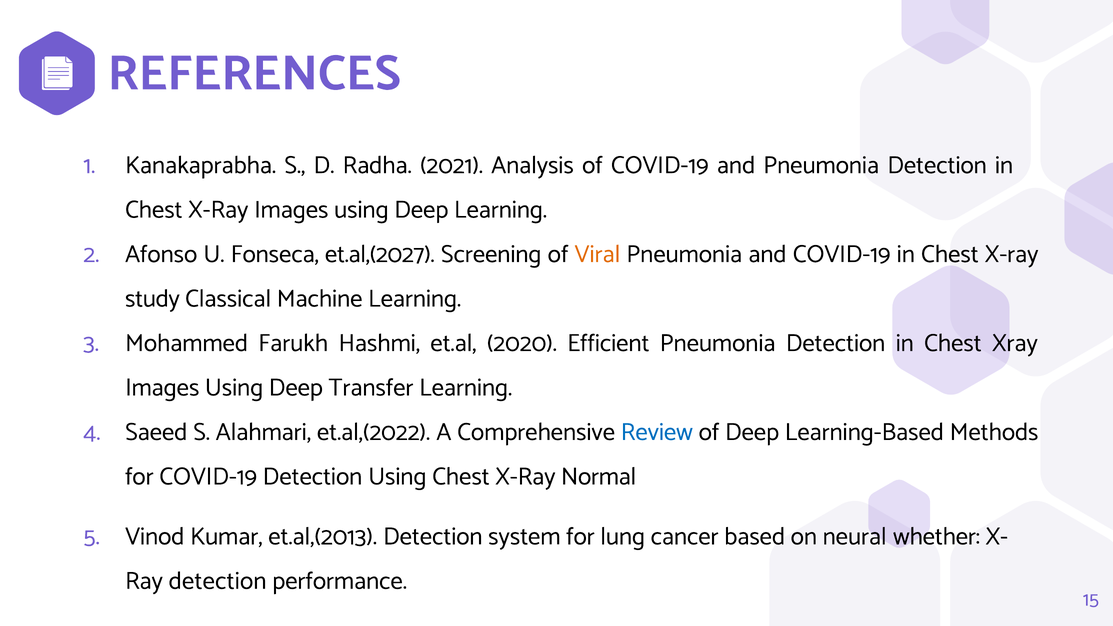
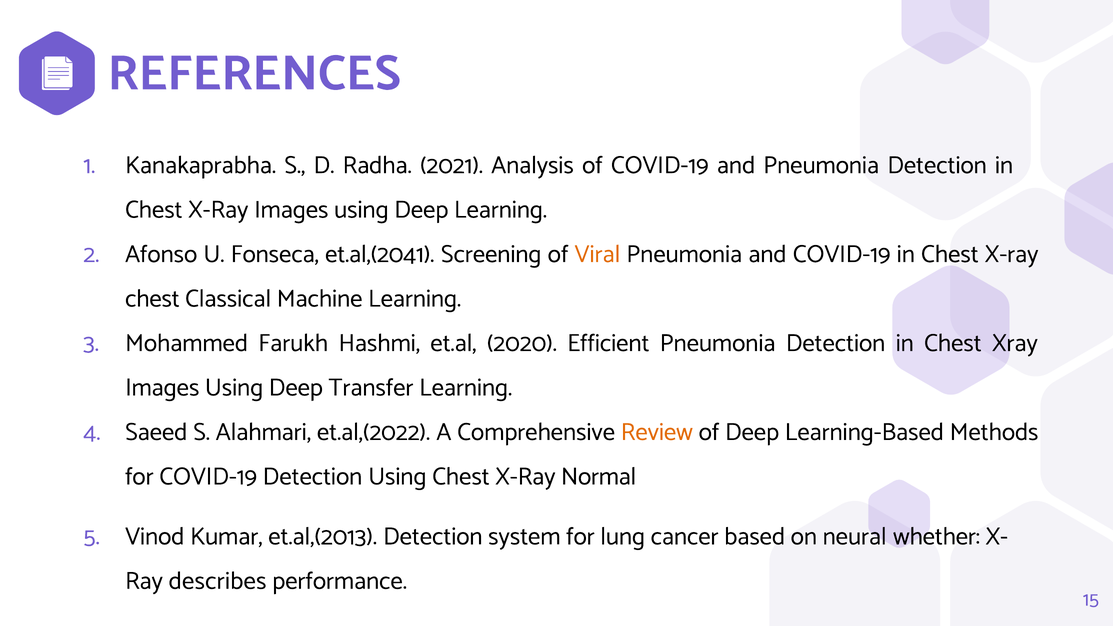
et.al,(2027: et.al,(2027 -> et.al,(2041
study at (152, 298): study -> chest
Review colour: blue -> orange
detection at (218, 581): detection -> describes
